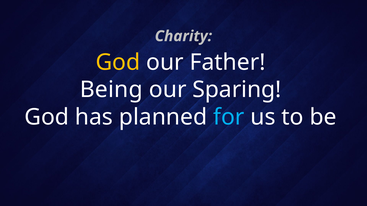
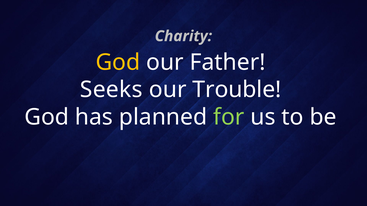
Being: Being -> Seeks
Sparing: Sparing -> Trouble
for colour: light blue -> light green
